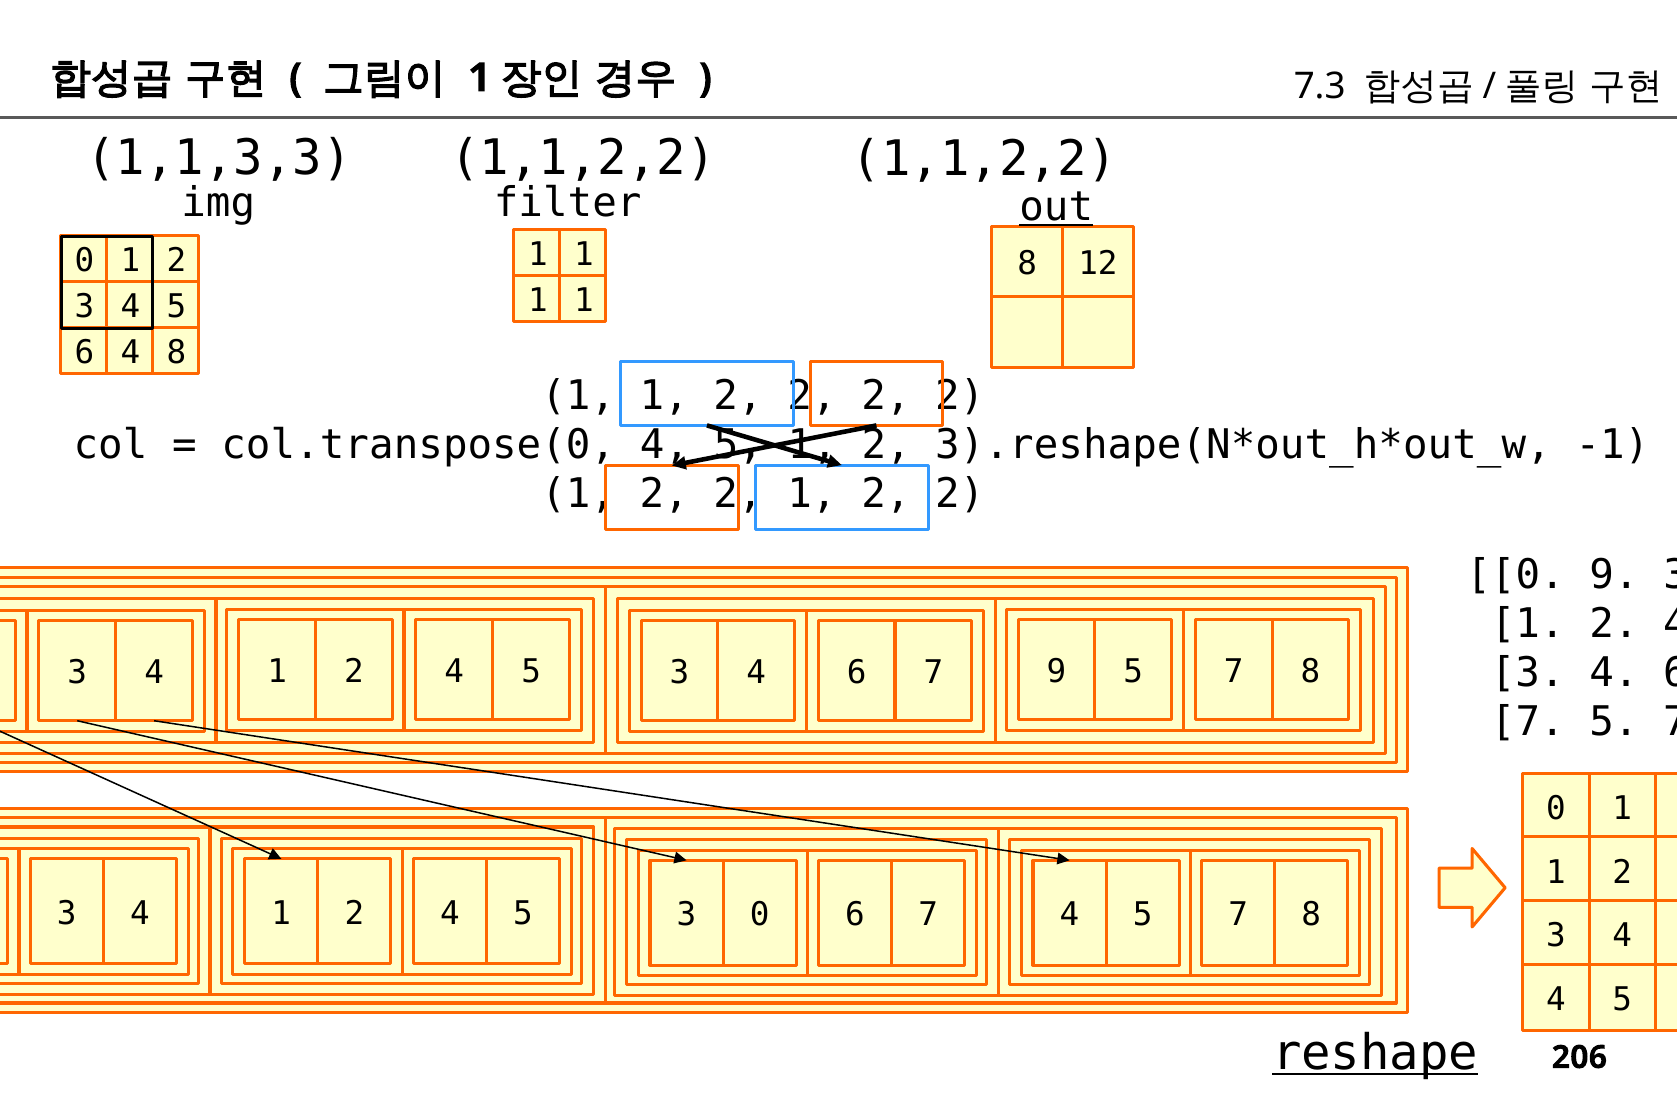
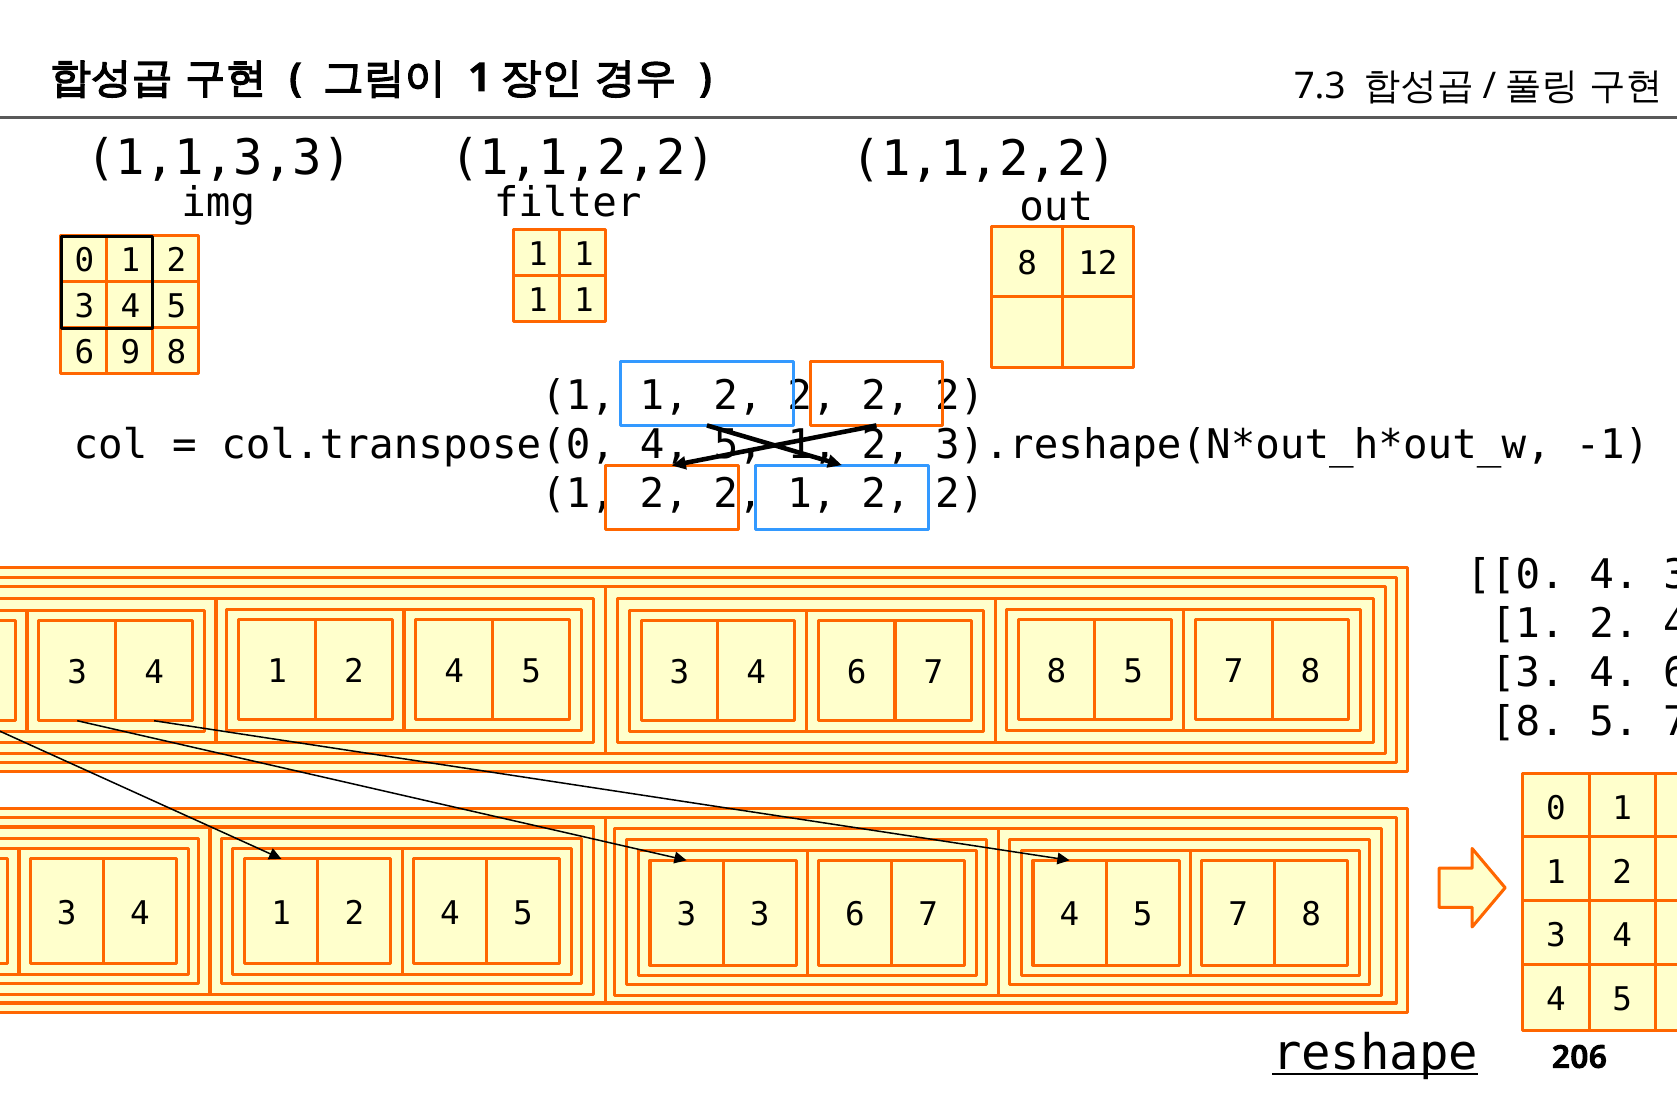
out underline: present -> none
4 at (130, 353): 4 -> 9
0 9: 9 -> 4
9 at (1057, 672): 9 -> 8
7 at (1528, 722): 7 -> 8
3 0: 0 -> 3
